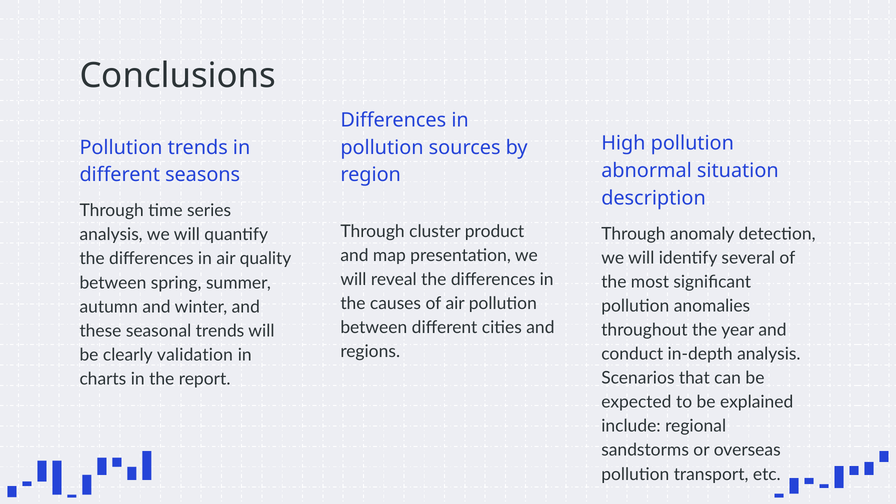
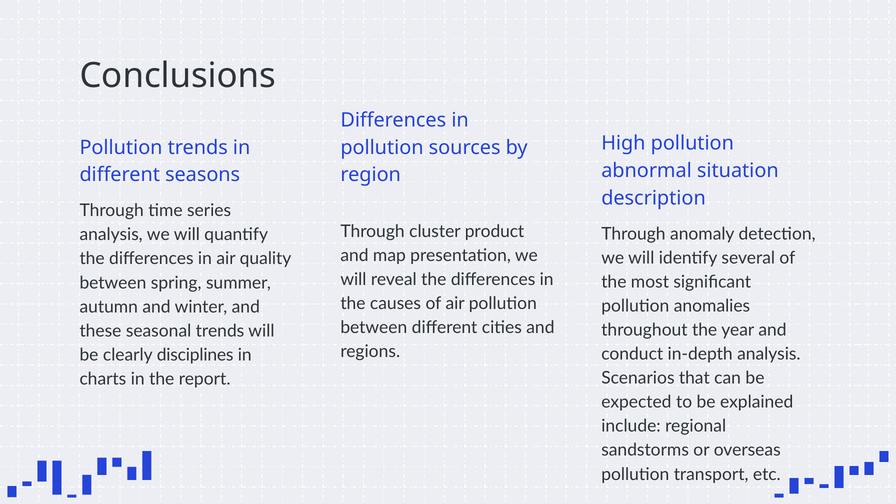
validation: validation -> disciplines
